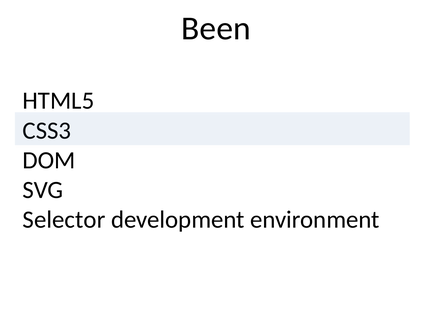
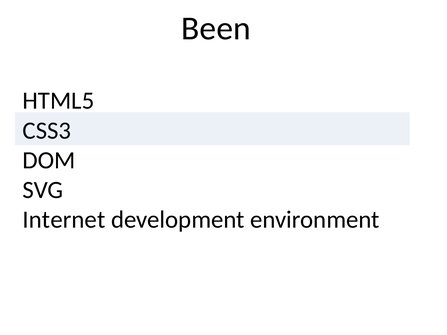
Selector: Selector -> Internet
